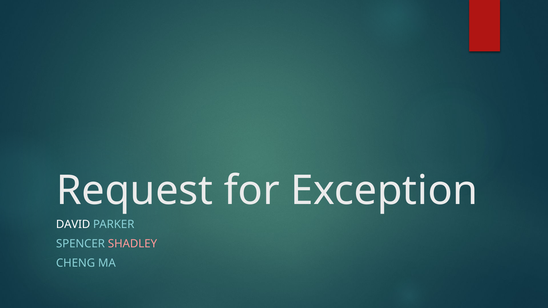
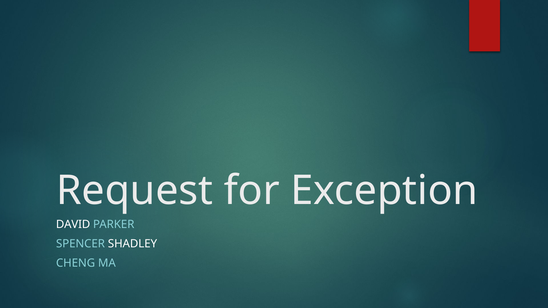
SHADLEY colour: pink -> white
